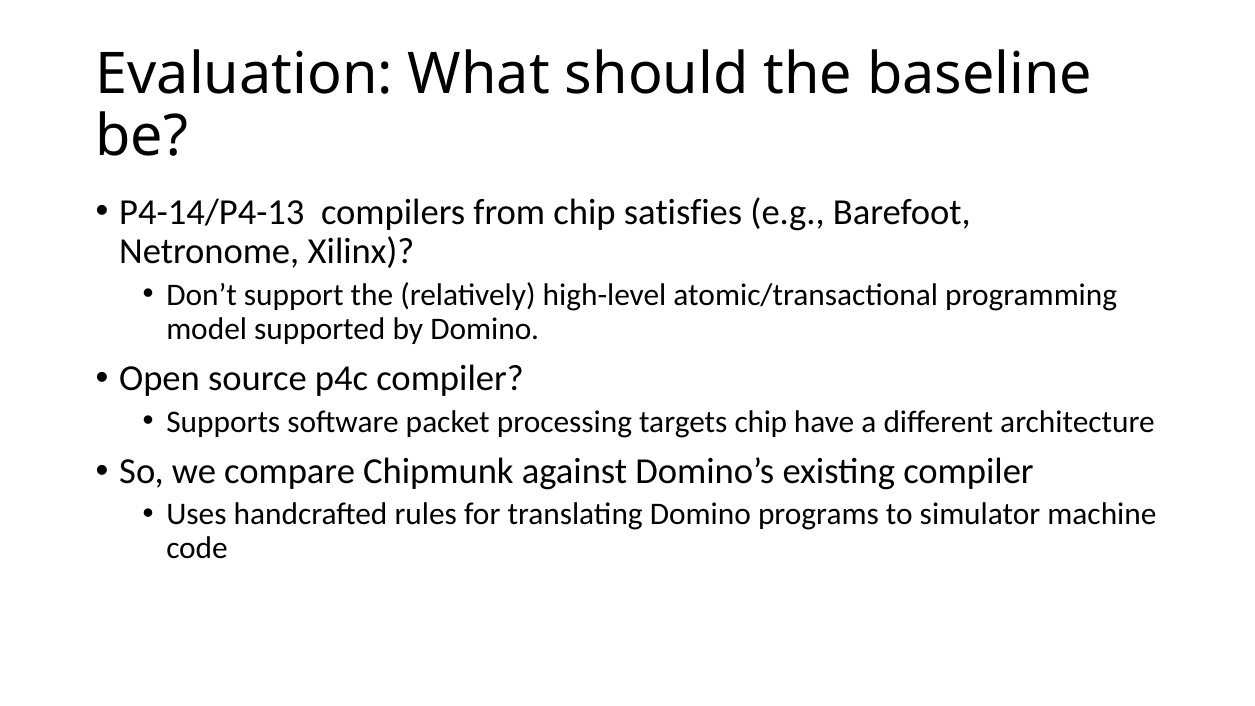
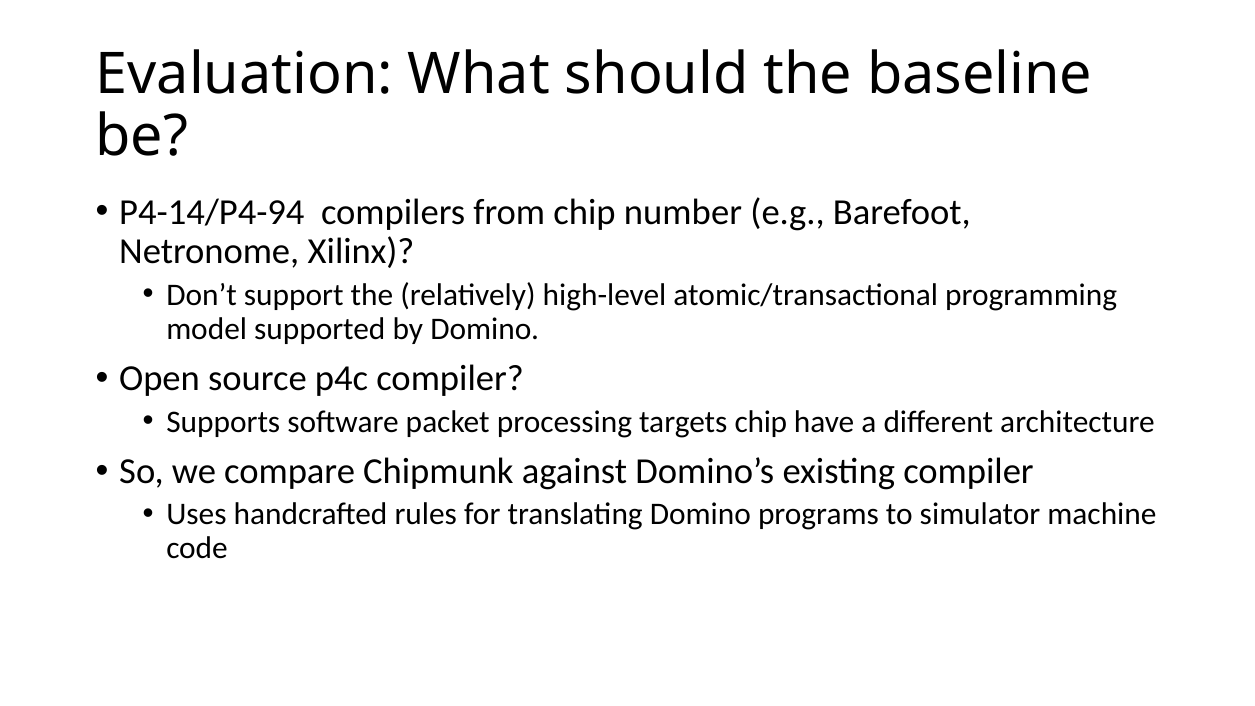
P4-14/P4-13: P4-14/P4-13 -> P4-14/P4-94
satisfies: satisfies -> number
